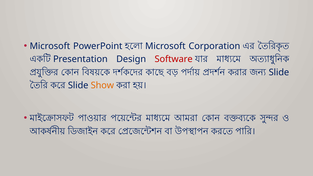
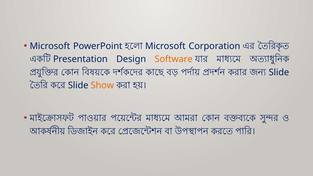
Software colour: red -> orange
